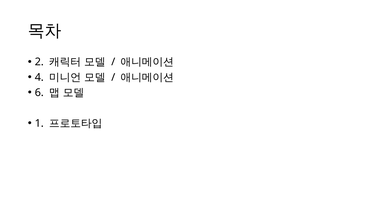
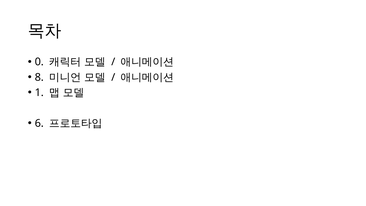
2: 2 -> 0
4: 4 -> 8
6: 6 -> 1
1: 1 -> 6
